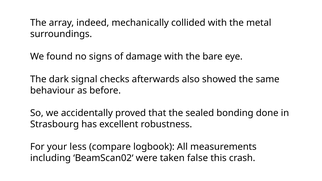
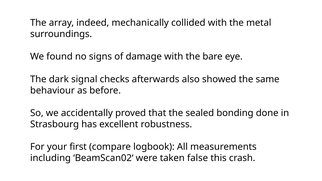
less: less -> first
